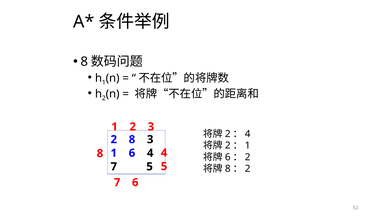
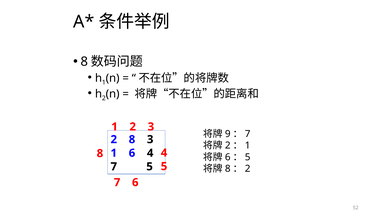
2 at (228, 134): 2 -> 9
4 at (248, 134): 4 -> 7
2 at (248, 157): 2 -> 5
